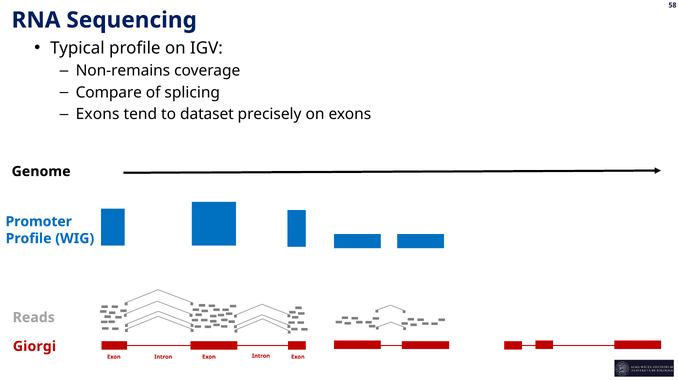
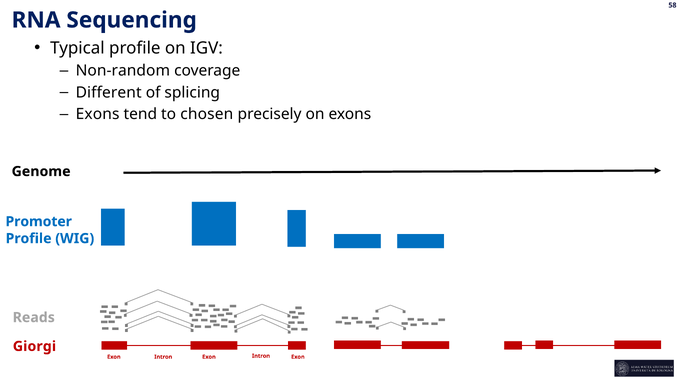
Non-remains: Non-remains -> Non-random
Compare: Compare -> Different
dataset: dataset -> chosen
